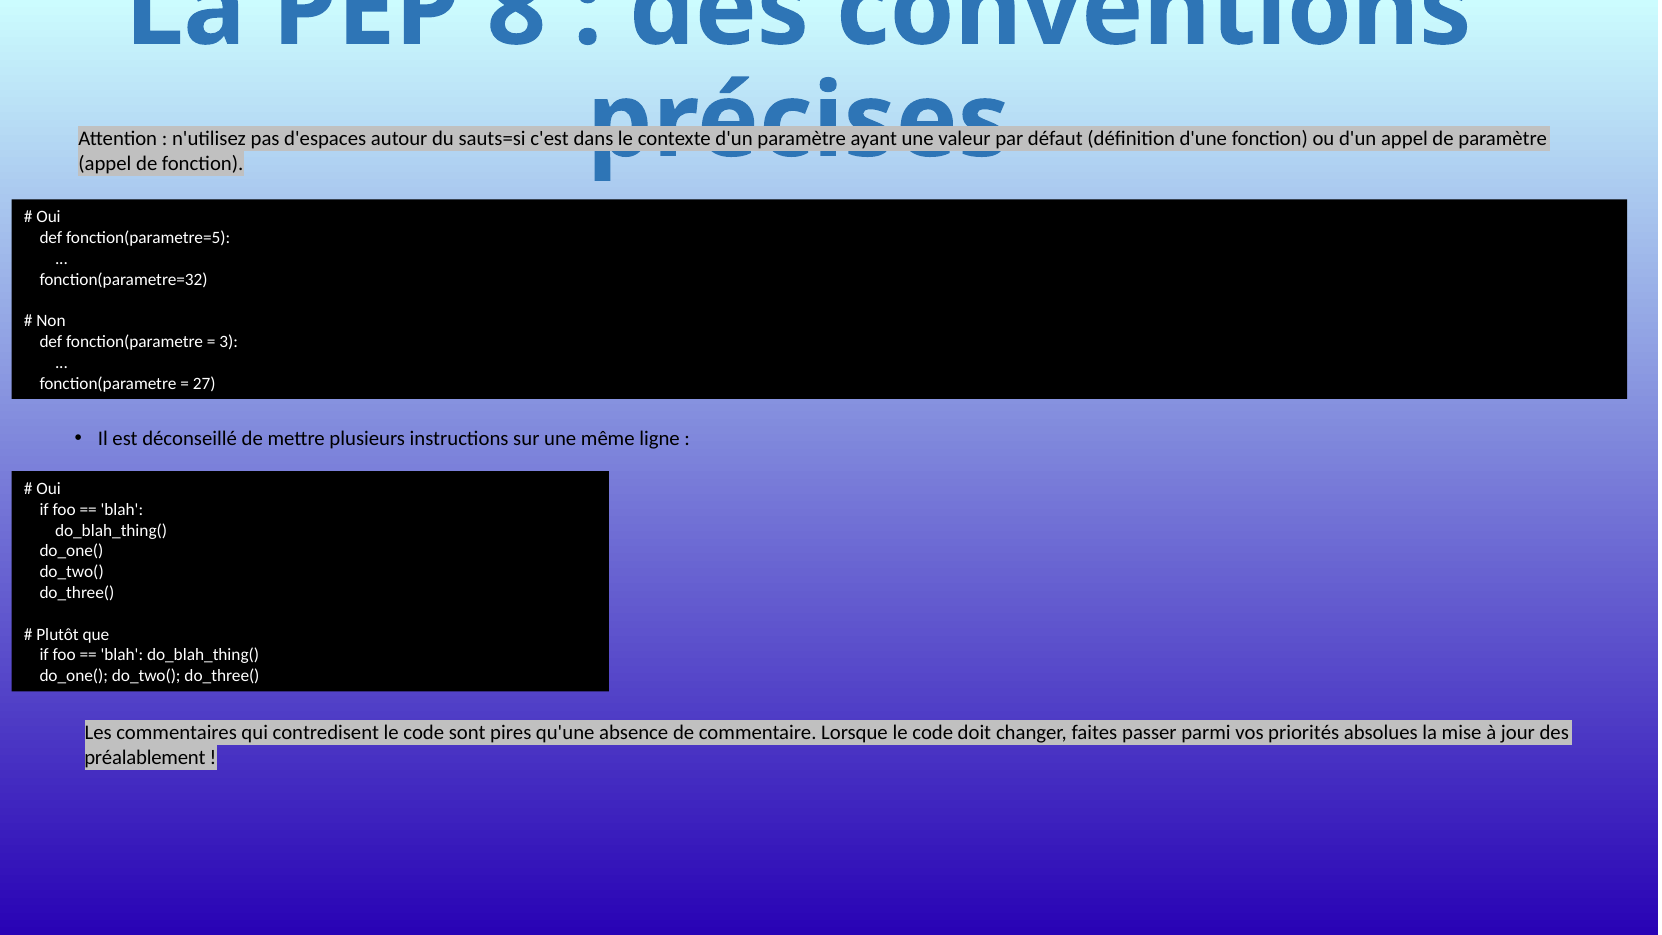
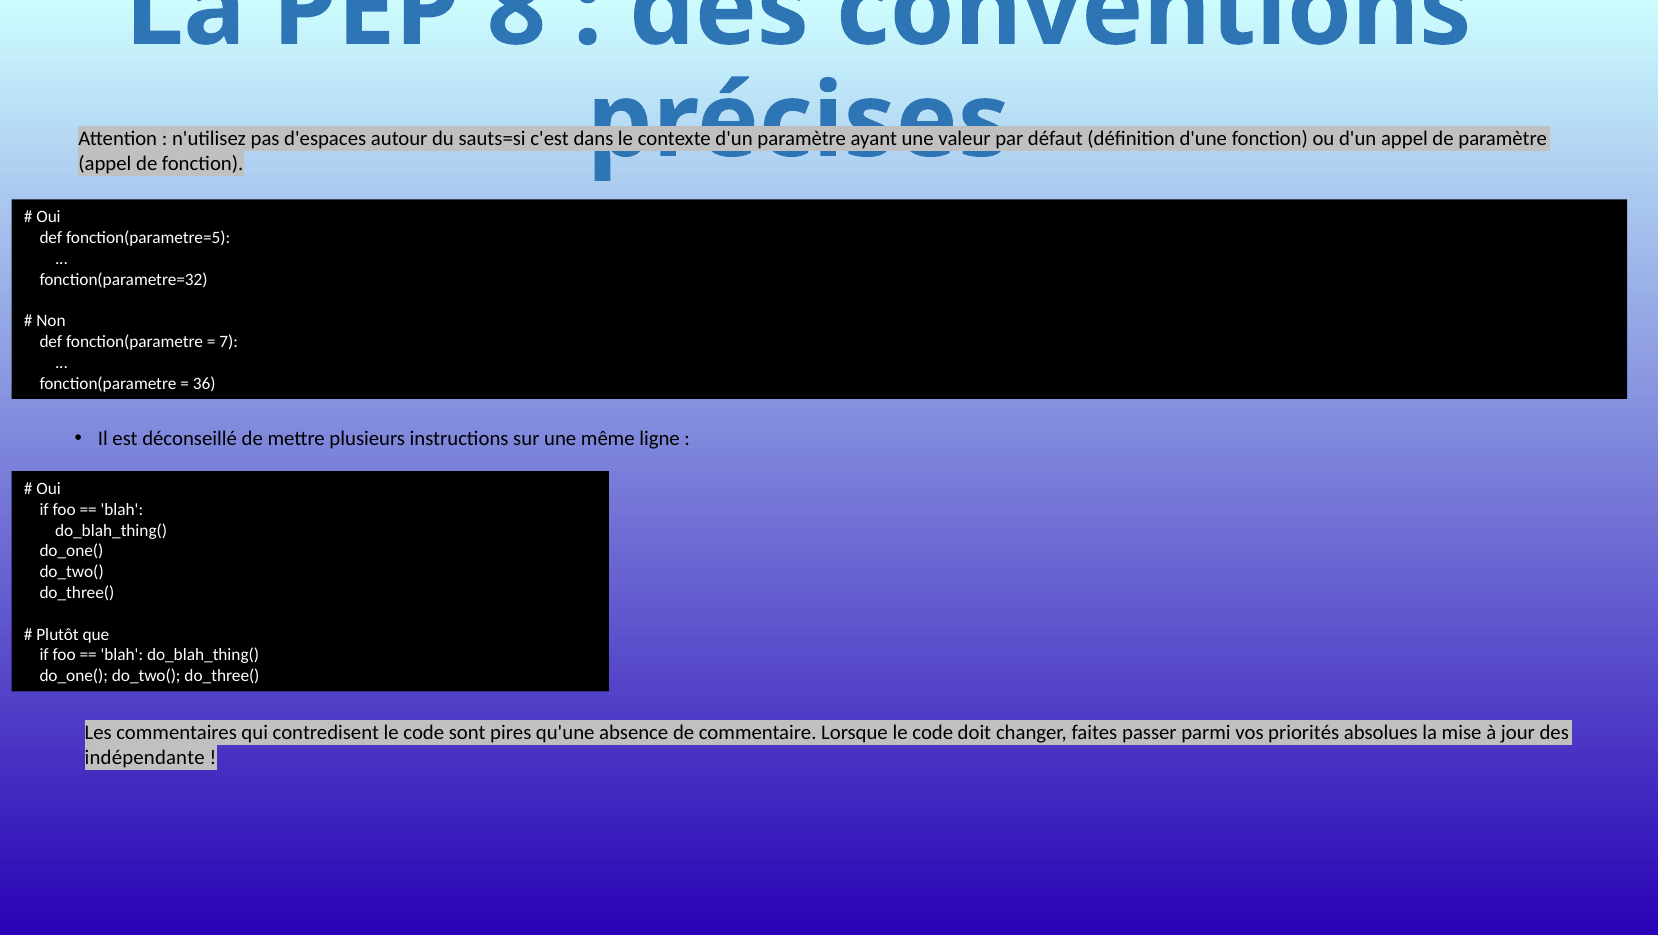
3: 3 -> 7
27: 27 -> 36
préalablement: préalablement -> indépendante
